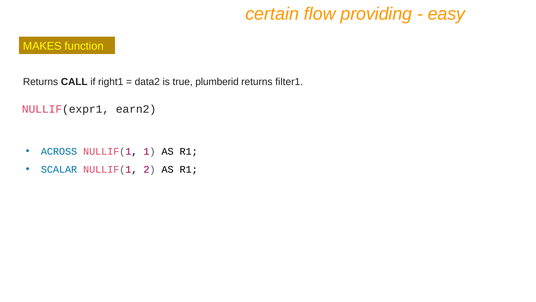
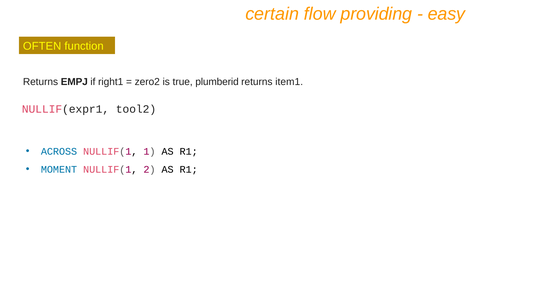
MAKES: MAKES -> OFTEN
CALL: CALL -> EMPJ
data2: data2 -> zero2
filter1: filter1 -> item1
earn2: earn2 -> tool2
SCALAR: SCALAR -> MOMENT
